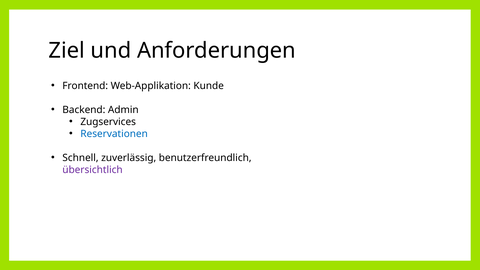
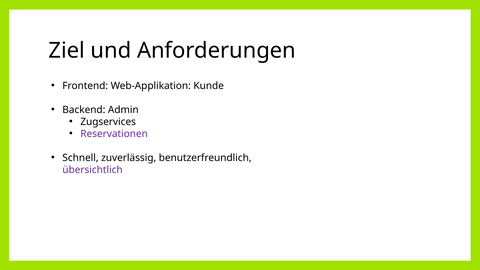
Reservationen colour: blue -> purple
